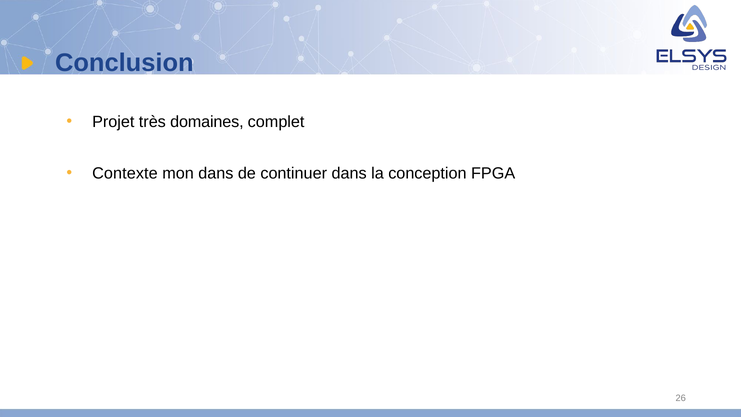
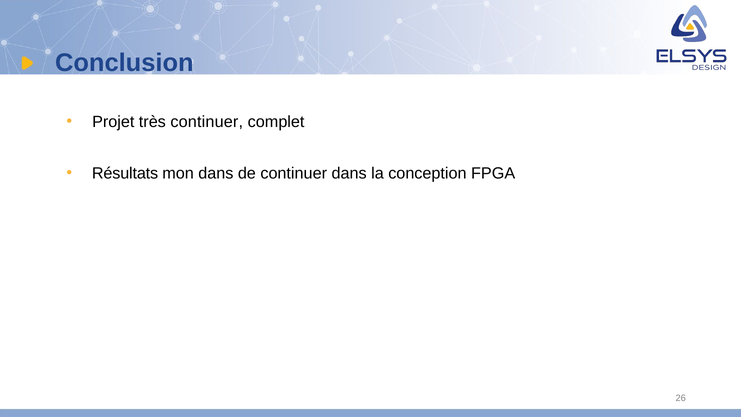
très domaines: domaines -> continuer
Contexte: Contexte -> Résultats
